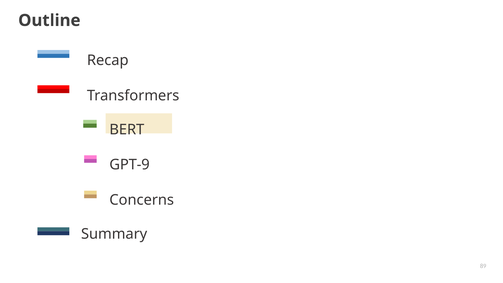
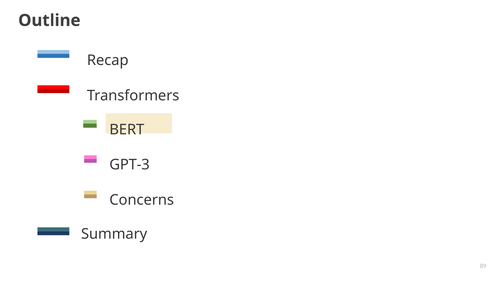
GPT-9: GPT-9 -> GPT-3
